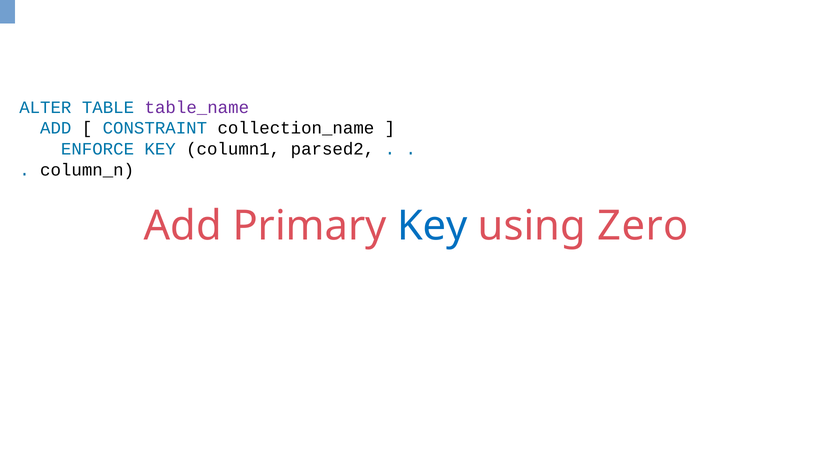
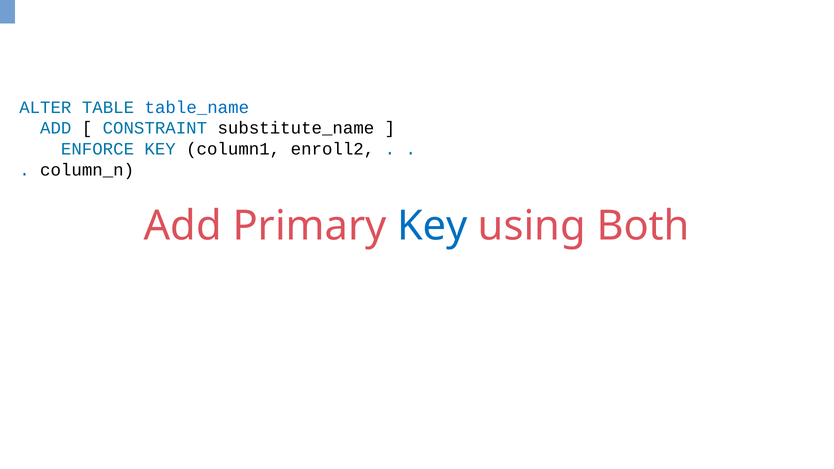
table_name colour: purple -> blue
collection_name: collection_name -> substitute_name
parsed2: parsed2 -> enroll2
Zero: Zero -> Both
